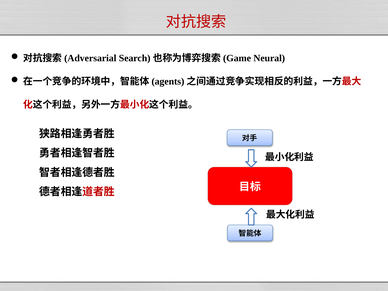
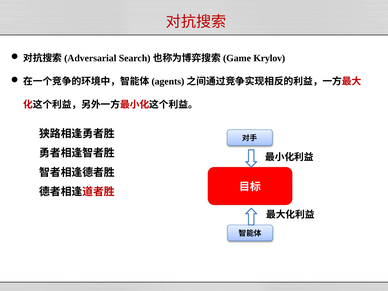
Neural: Neural -> Krylov
